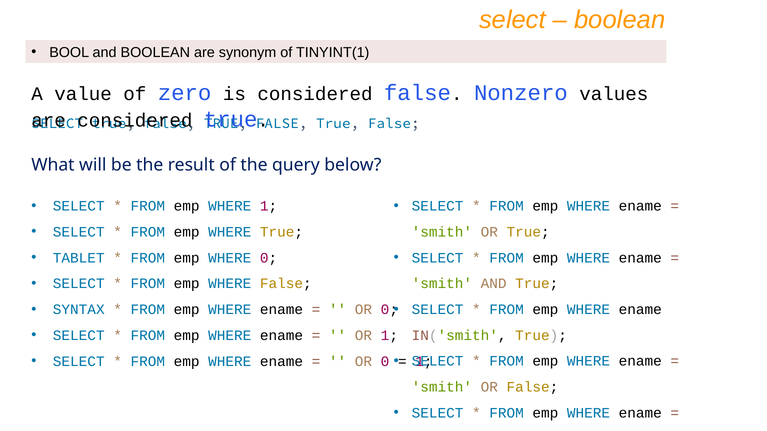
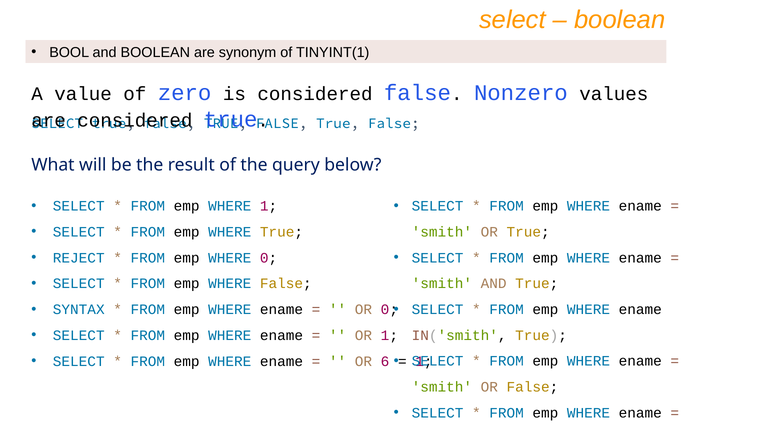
TABLET: TABLET -> REJECT
0 at (385, 362): 0 -> 6
